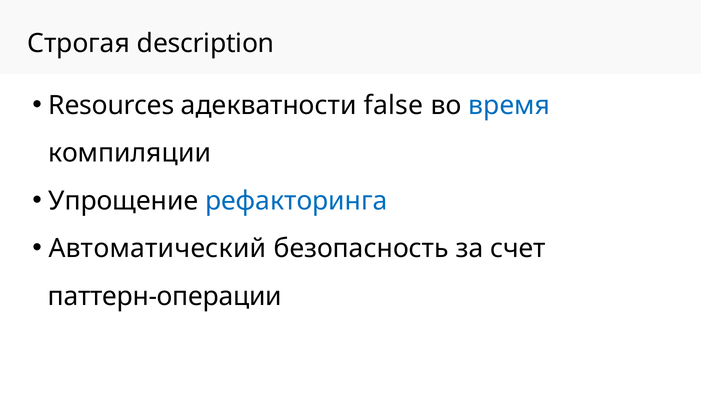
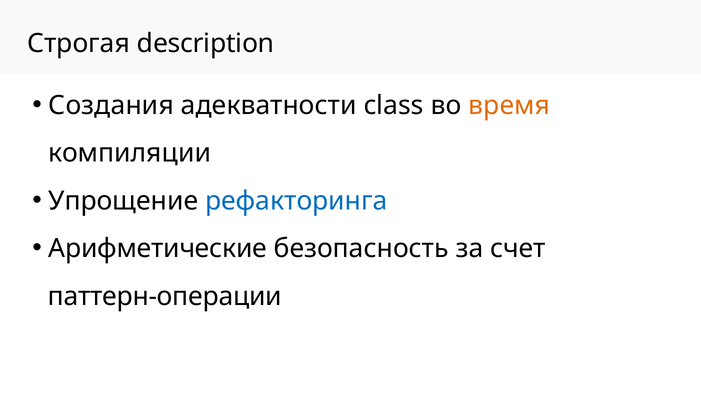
Resources: Resources -> Создания
false: false -> class
время colour: blue -> orange
Автоматический: Автоматический -> Арифметические
